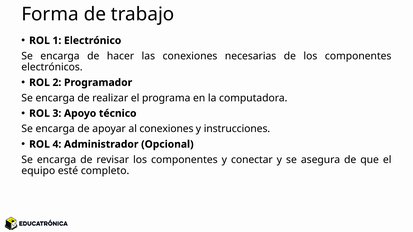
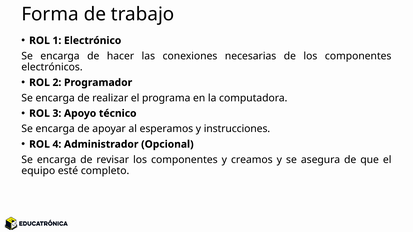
al conexiones: conexiones -> esperamos
conectar: conectar -> creamos
